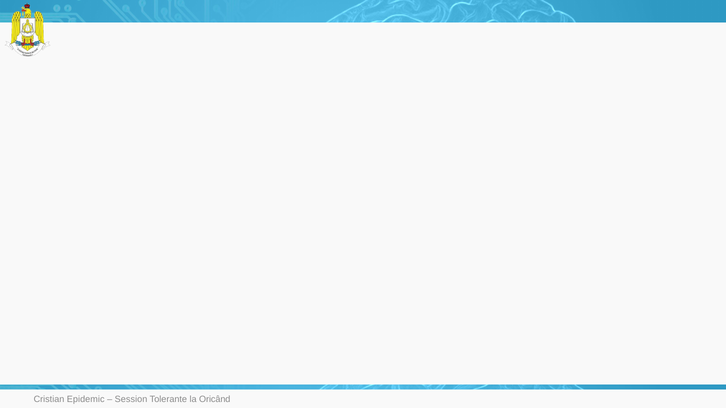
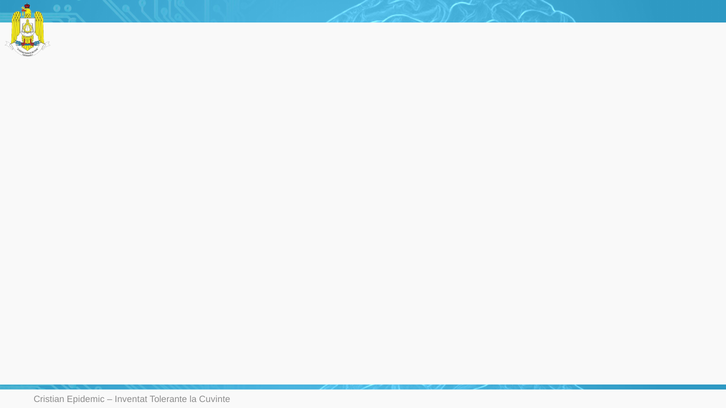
Session: Session -> Inventat
Oricând: Oricând -> Cuvinte
